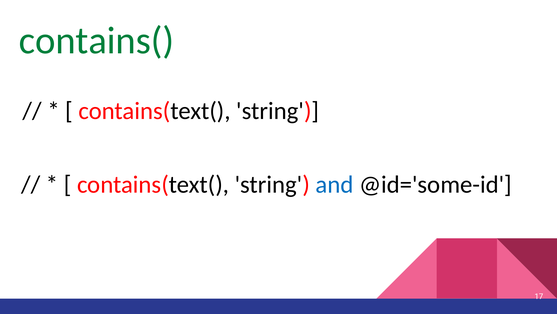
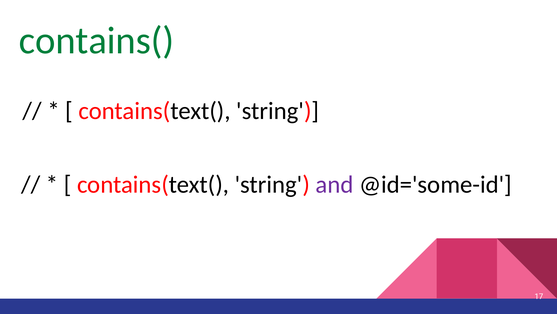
and colour: blue -> purple
